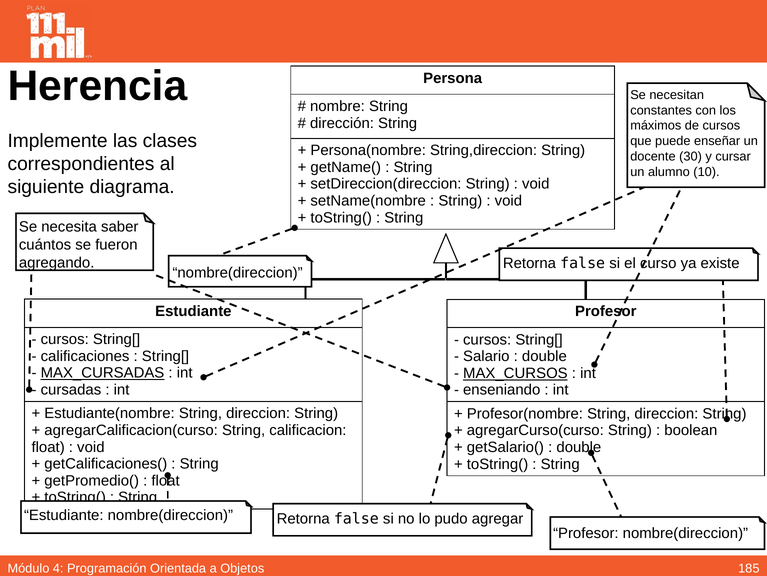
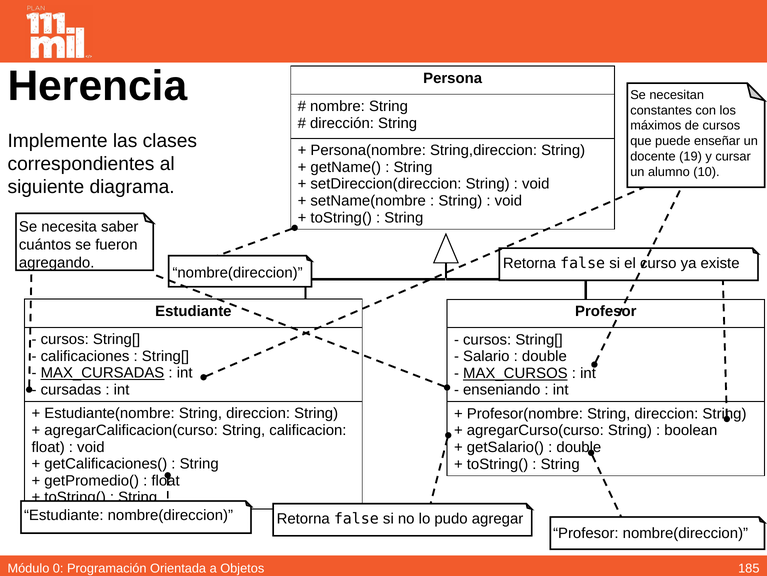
30: 30 -> 19
4: 4 -> 0
